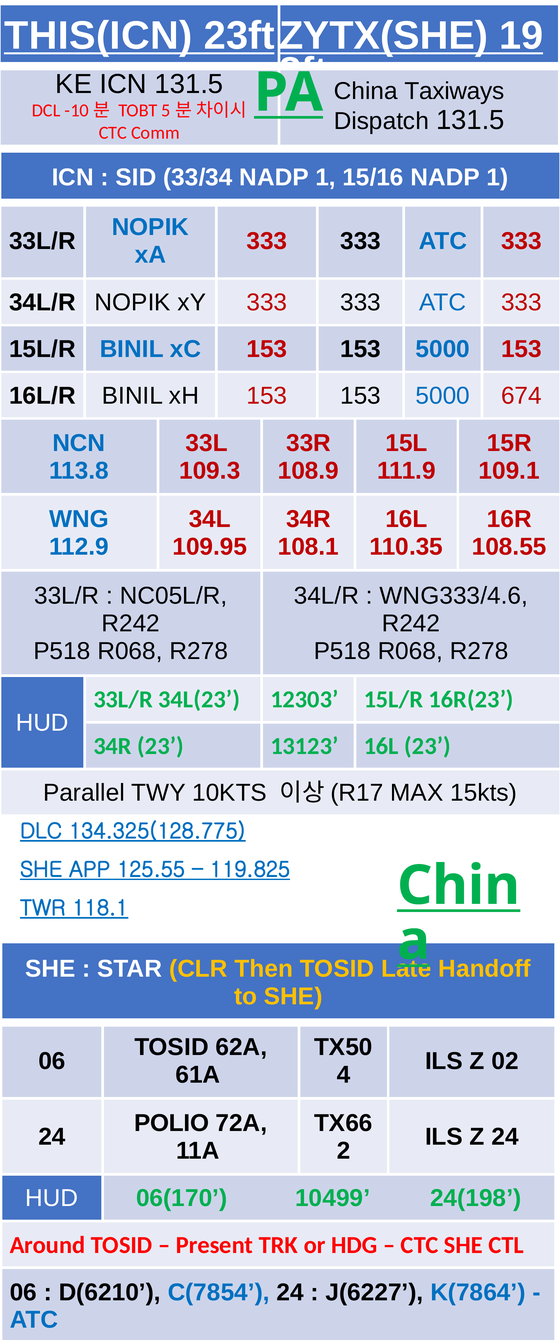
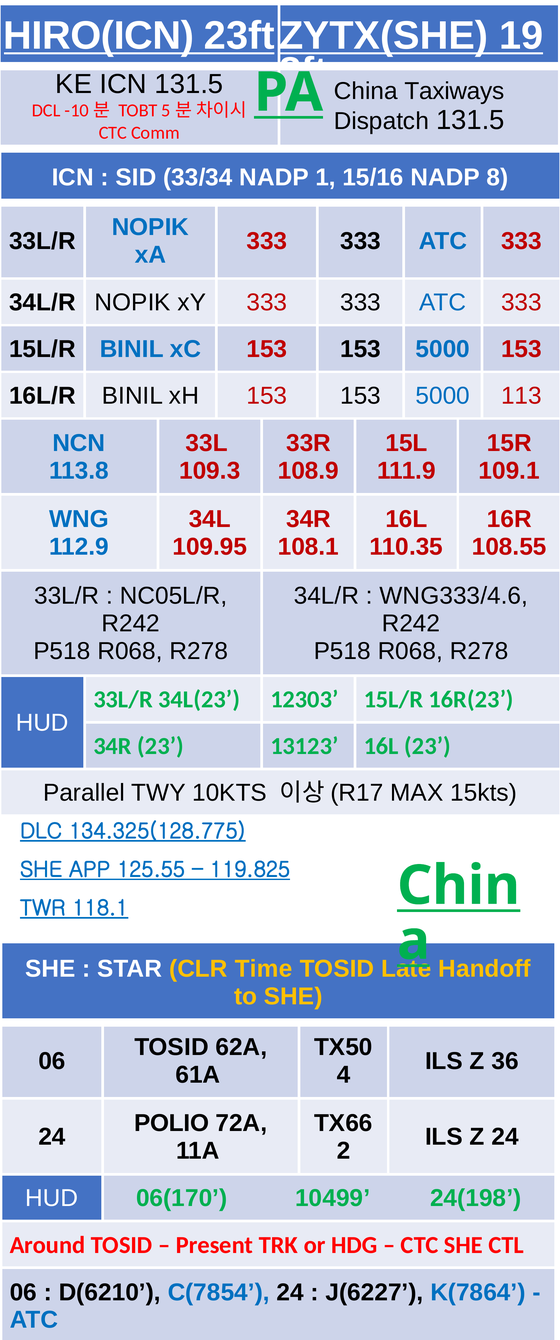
THIS(ICN: THIS(ICN -> HIRO(ICN
15/16 NADP 1: 1 -> 8
674: 674 -> 113
Then: Then -> Time
02: 02 -> 36
